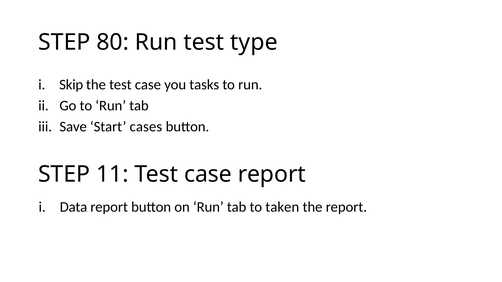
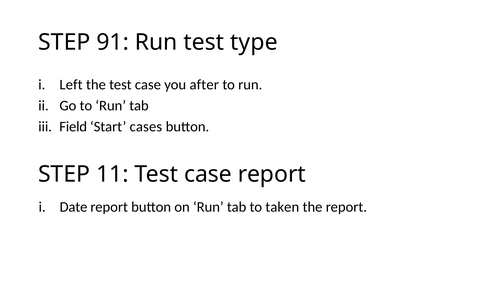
80: 80 -> 91
Skip: Skip -> Left
tasks: tasks -> after
Save: Save -> Field
Data: Data -> Date
